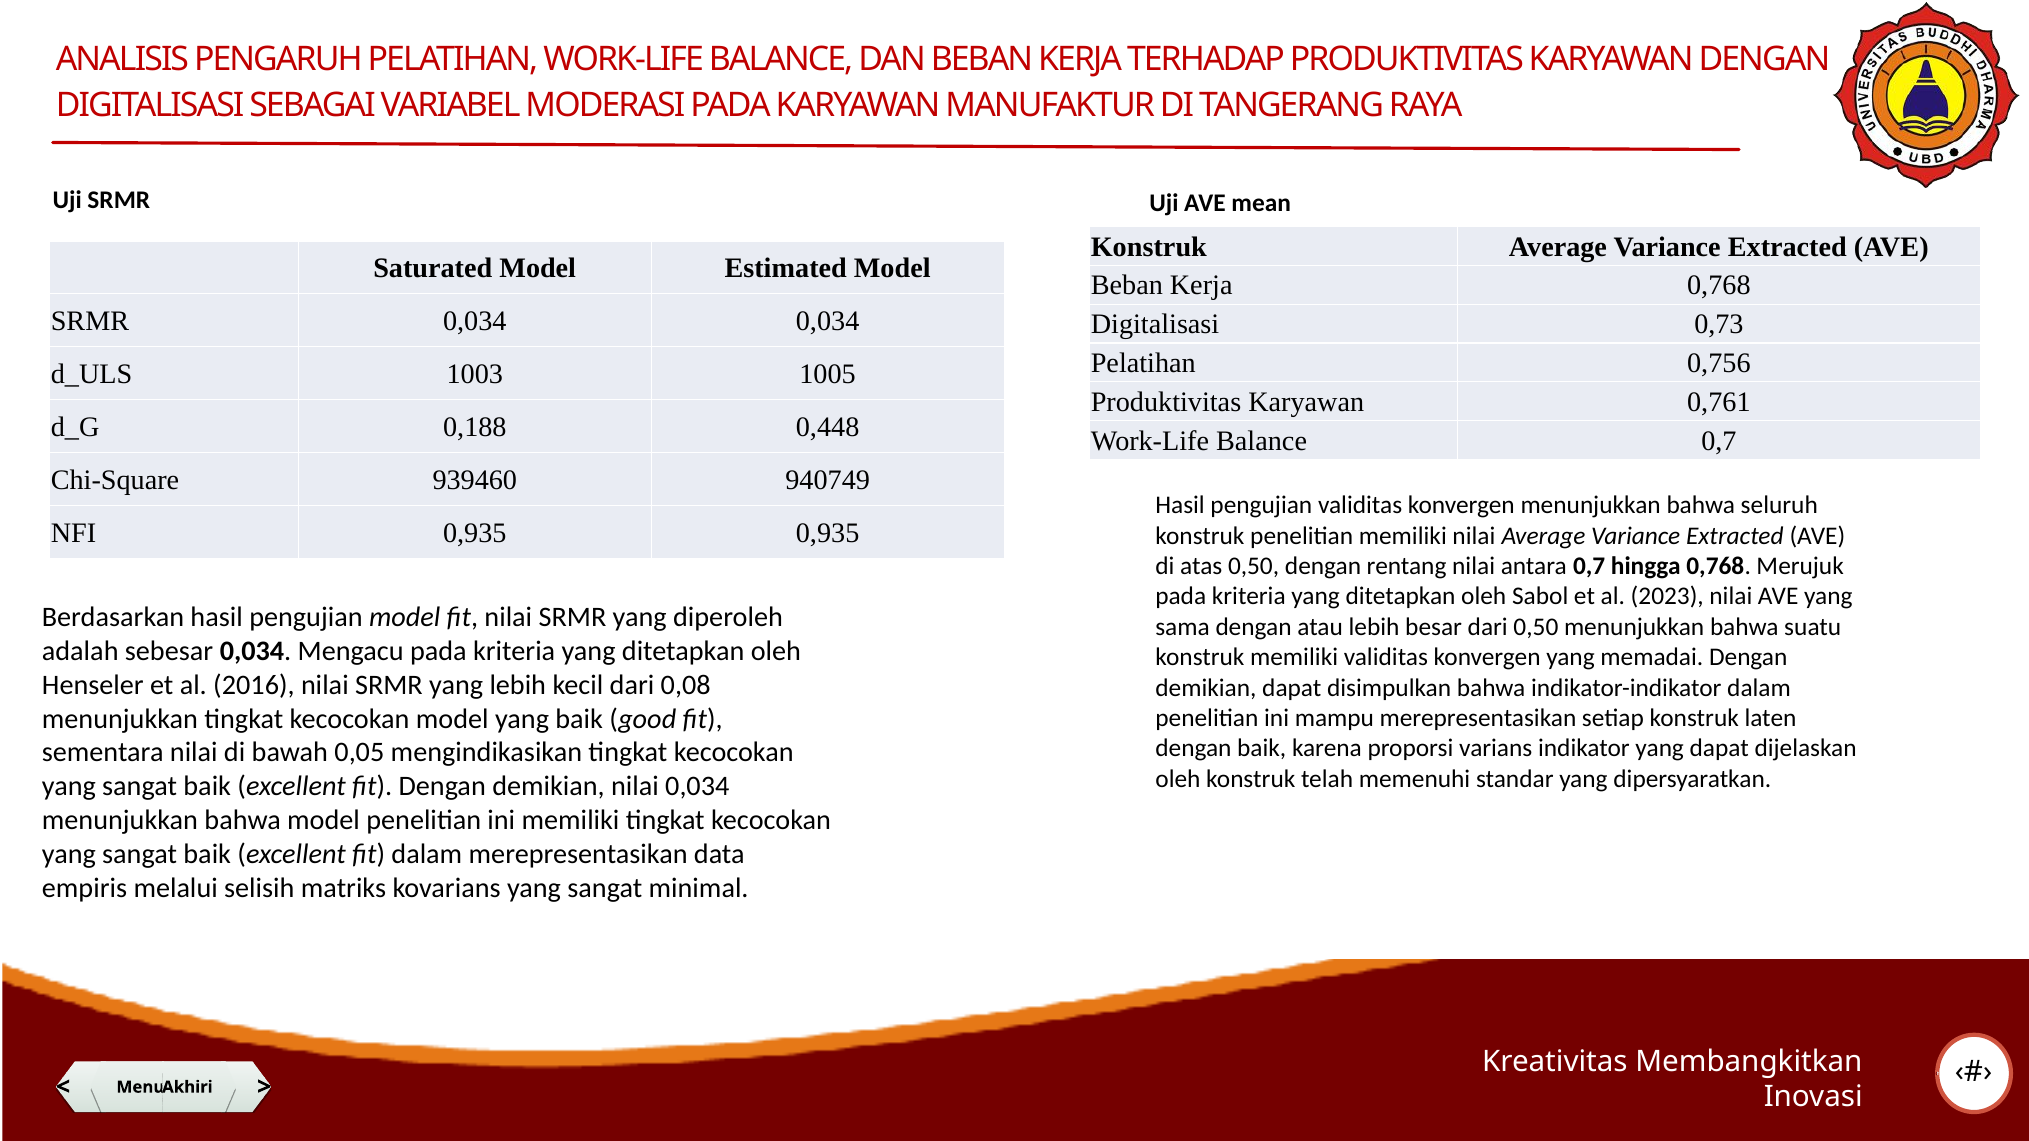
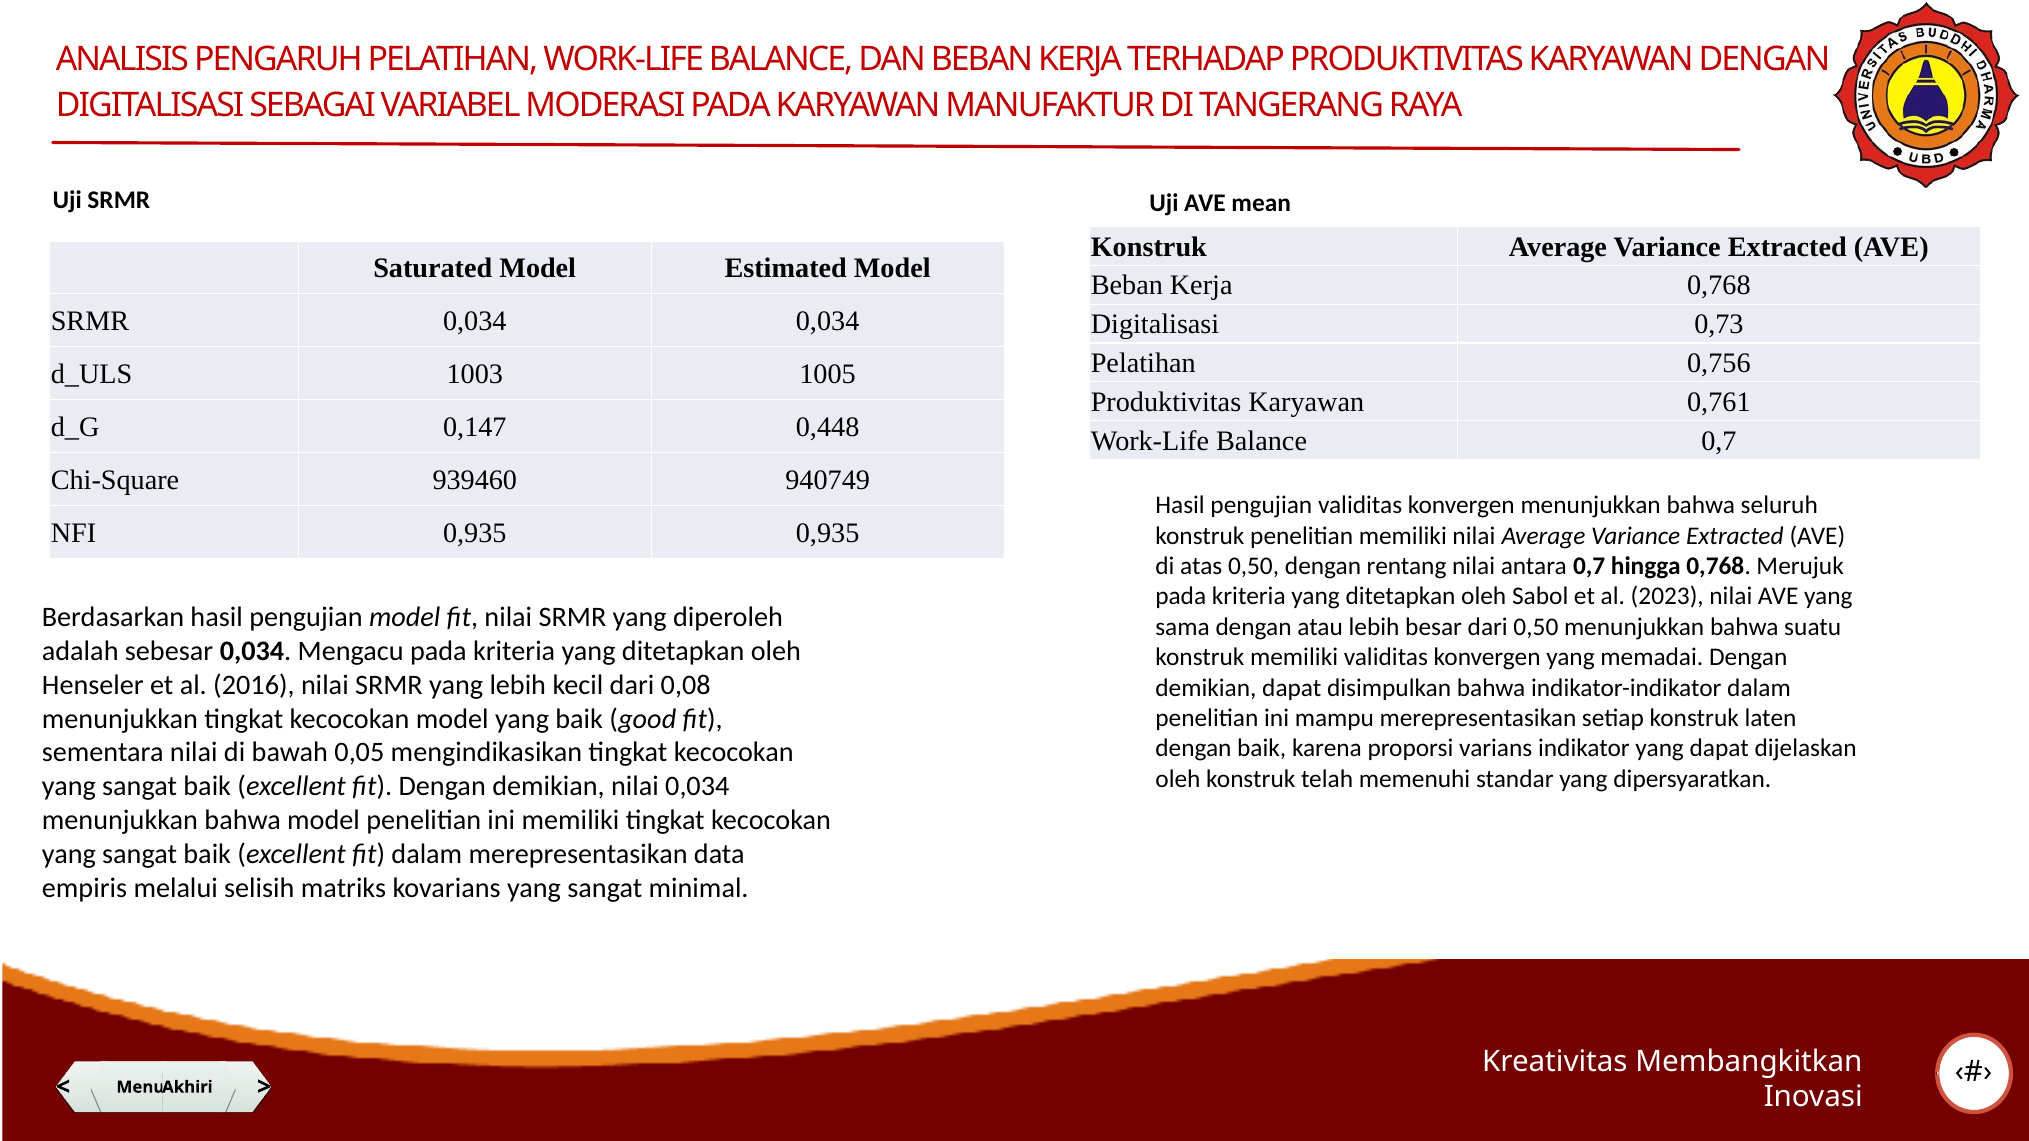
0,188: 0,188 -> 0,147
